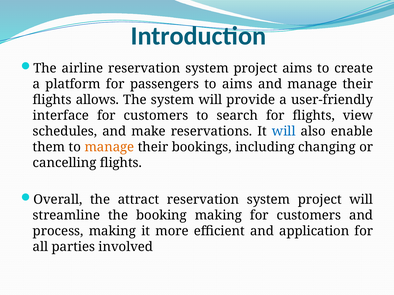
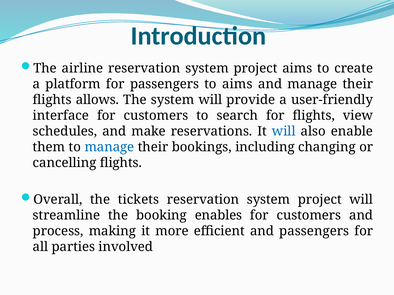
manage at (109, 147) colour: orange -> blue
attract: attract -> tickets
booking making: making -> enables
and application: application -> passengers
